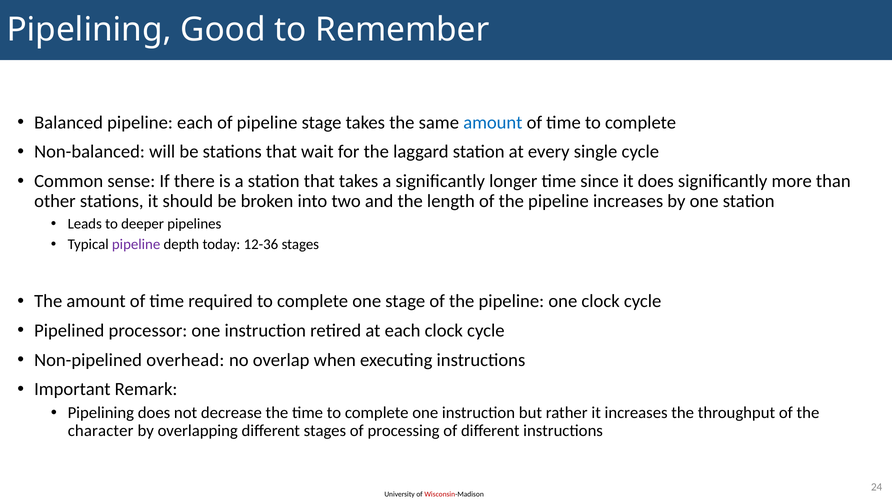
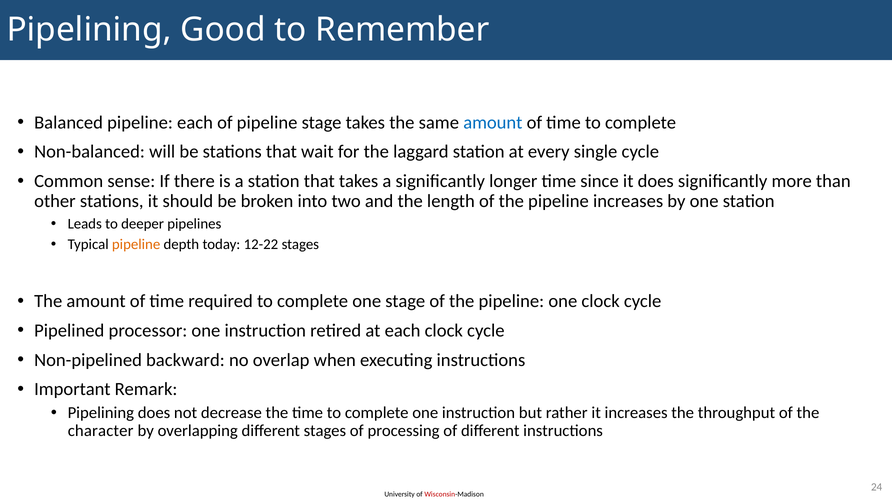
pipeline at (136, 245) colour: purple -> orange
12-36: 12-36 -> 12-22
overhead: overhead -> backward
